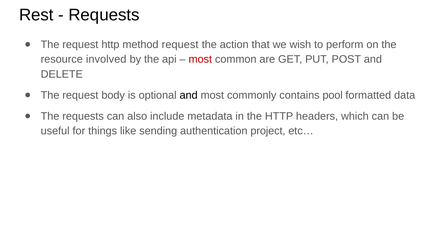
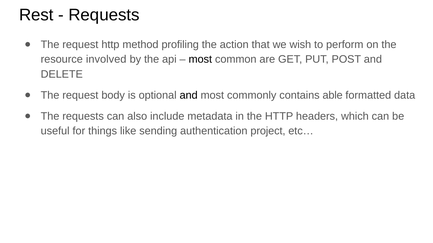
method request: request -> profiling
most at (200, 60) colour: red -> black
pool: pool -> able
